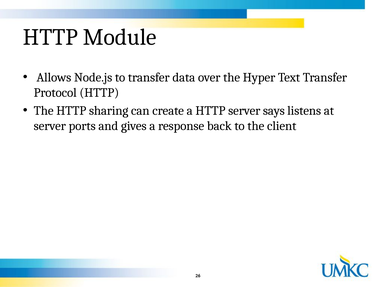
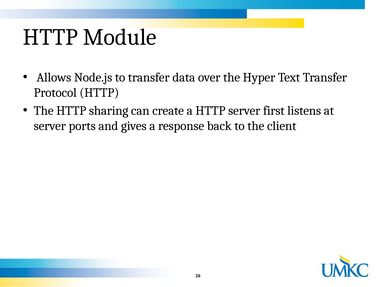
says: says -> first
